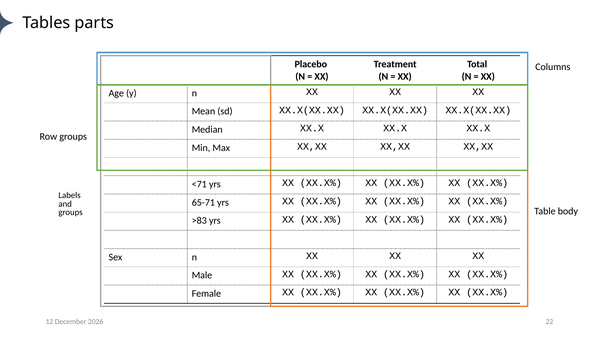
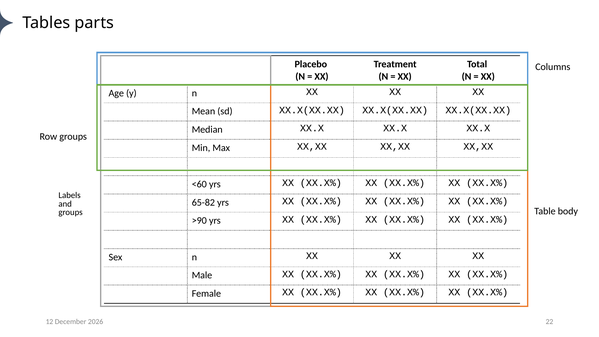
<71: <71 -> <60
65-71: 65-71 -> 65-82
>83: >83 -> >90
